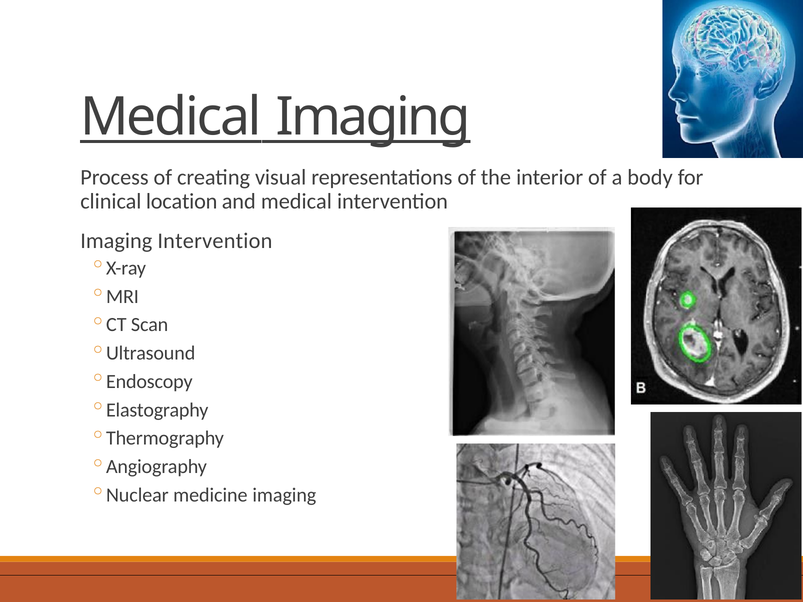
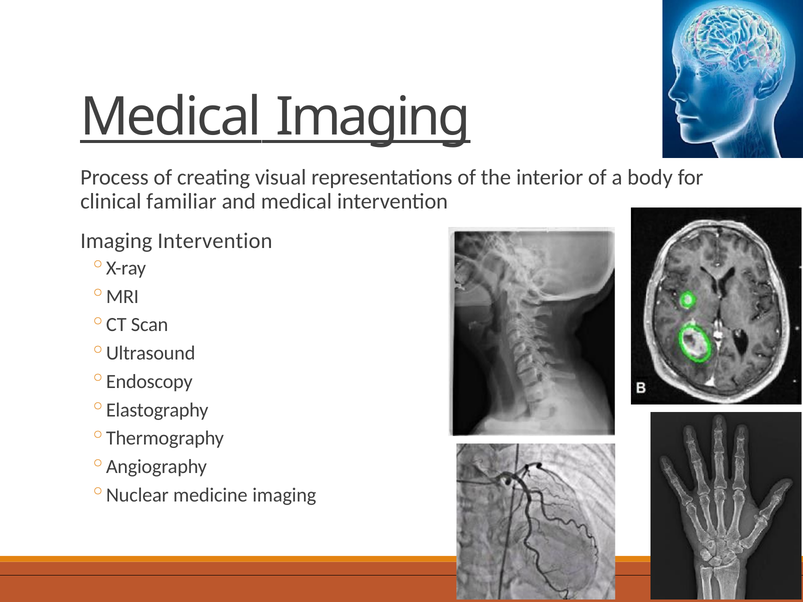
location: location -> familiar
